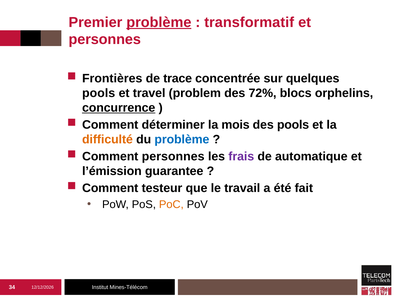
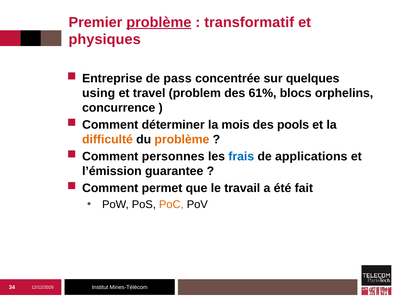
personnes at (105, 40): personnes -> physiques
Frontières: Frontières -> Entreprise
trace: trace -> pass
pools at (99, 93): pools -> using
72%: 72% -> 61%
concurrence underline: present -> none
problème at (182, 139) colour: blue -> orange
frais colour: purple -> blue
automatique: automatique -> applications
testeur: testeur -> permet
